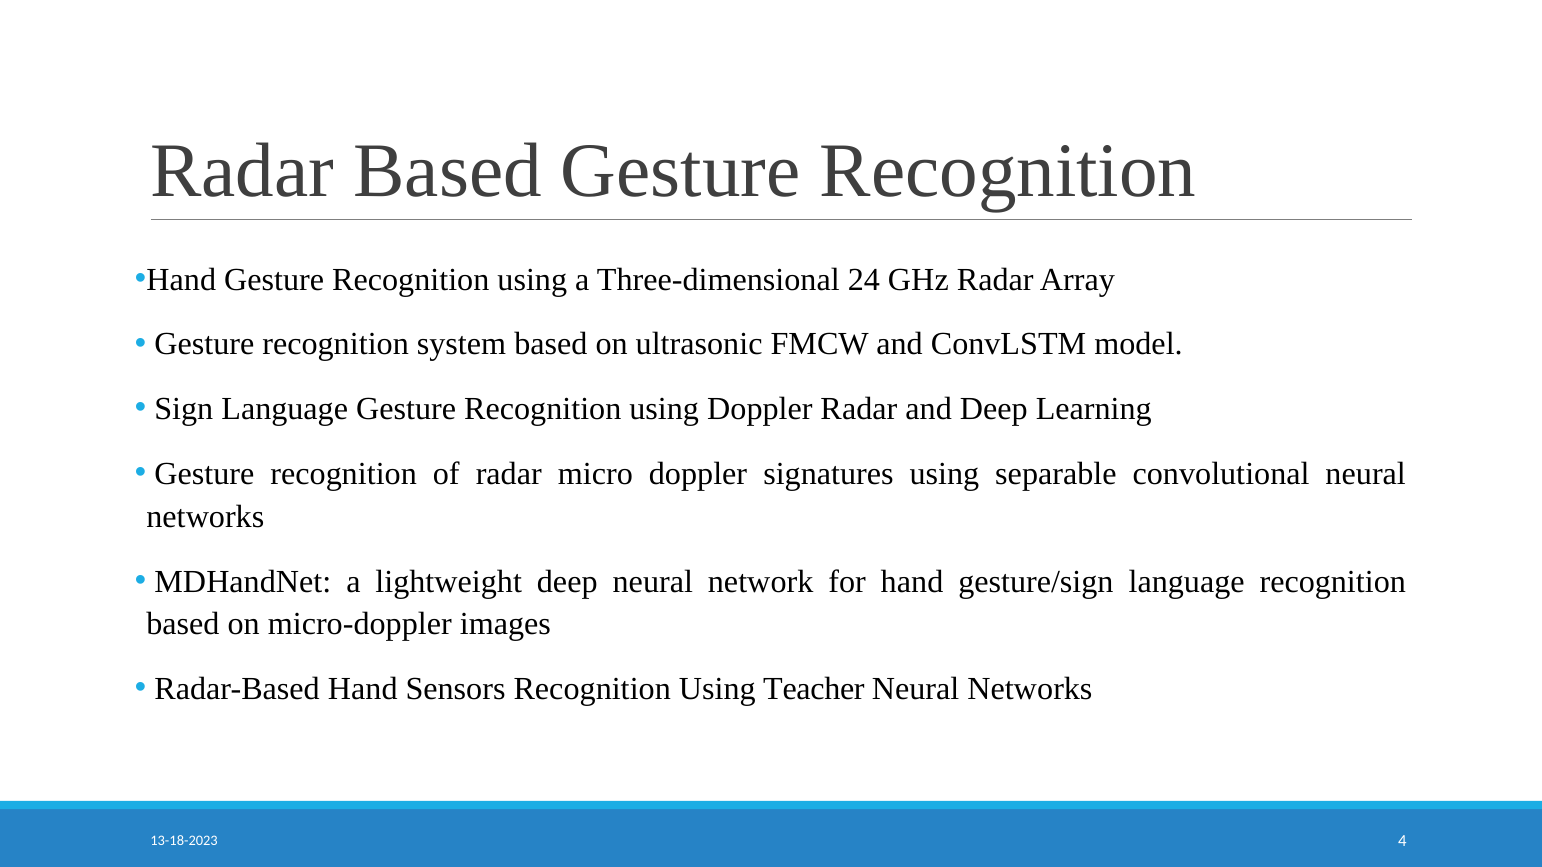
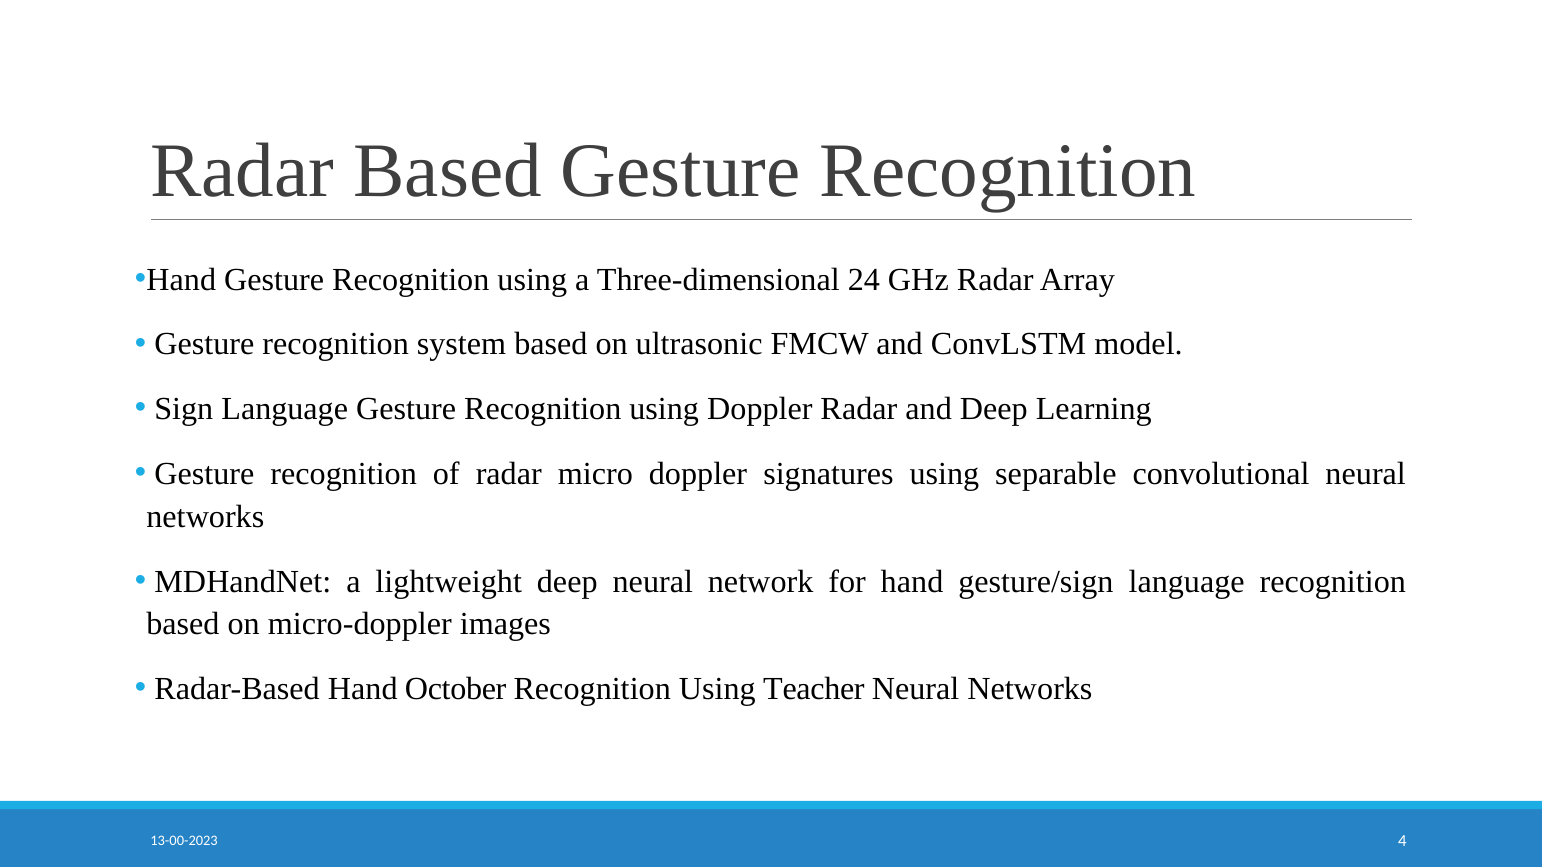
Sensors: Sensors -> October
13-18-2023: 13-18-2023 -> 13-00-2023
